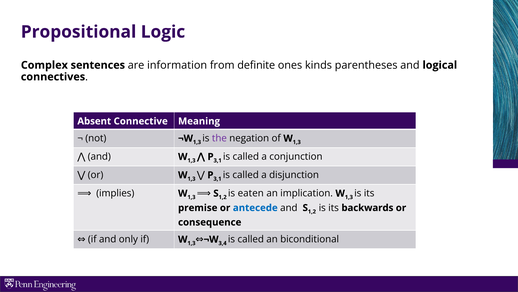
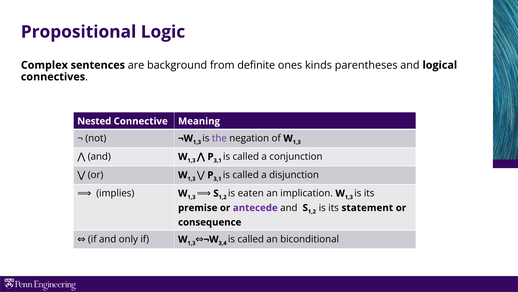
information: information -> background
Absent: Absent -> Nested
antecede colour: blue -> purple
backwards: backwards -> statement
